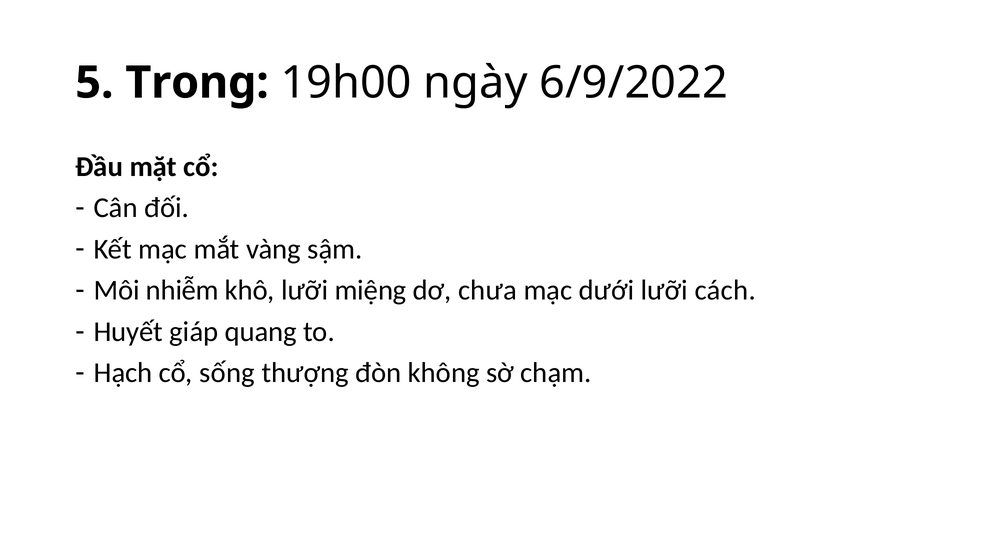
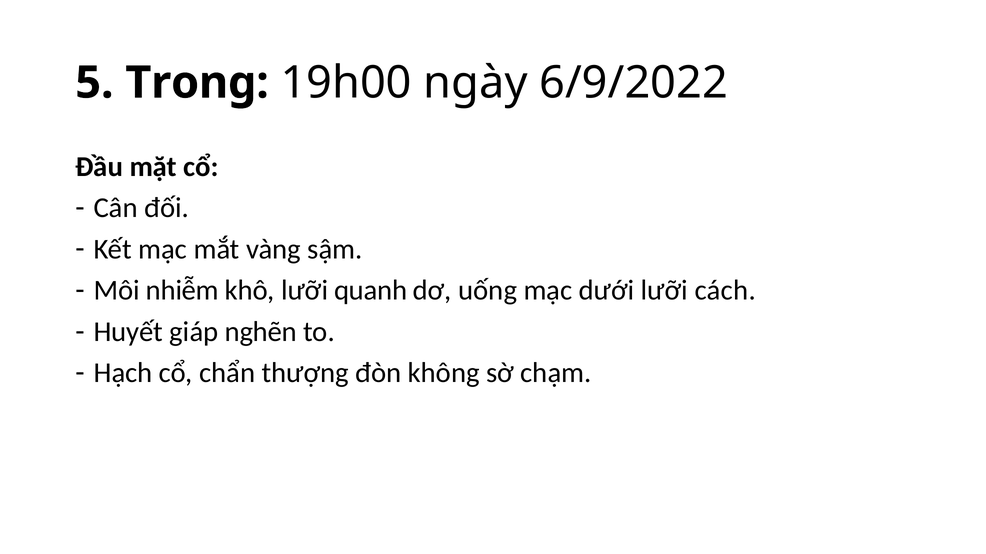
miệng: miệng -> quanh
chưa: chưa -> uống
quang: quang -> nghẽn
sống: sống -> chẩn
